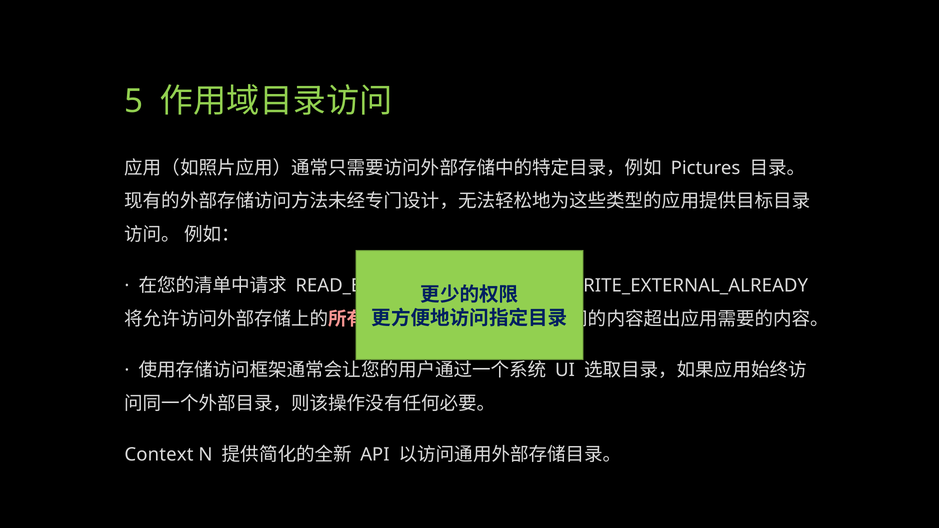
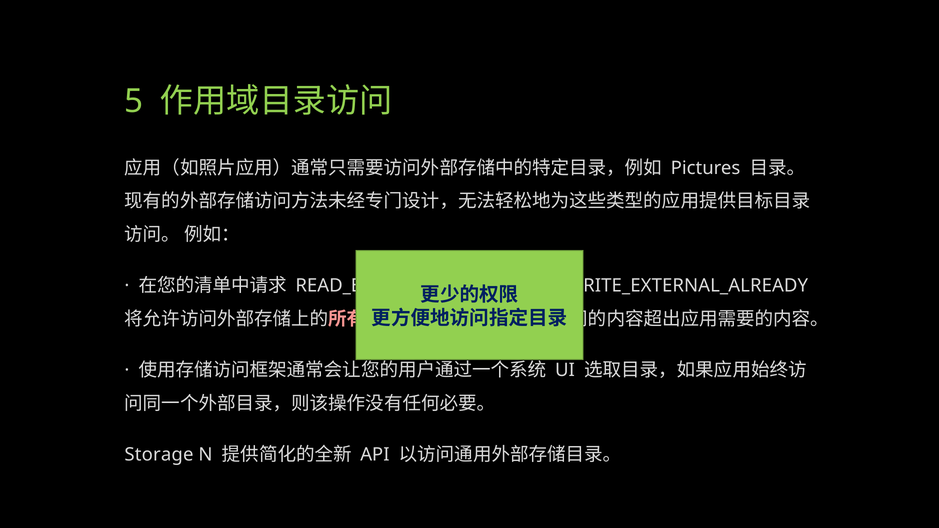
Context: Context -> Storage
